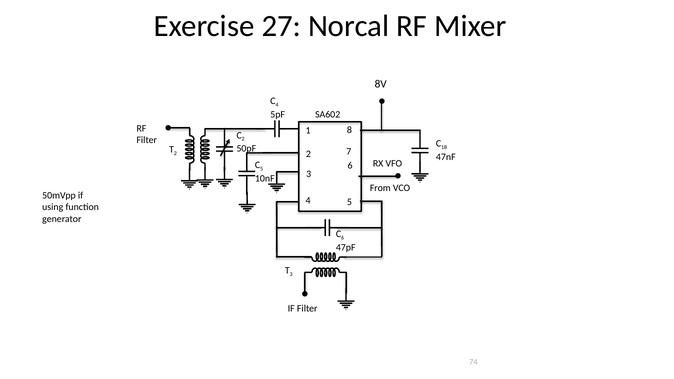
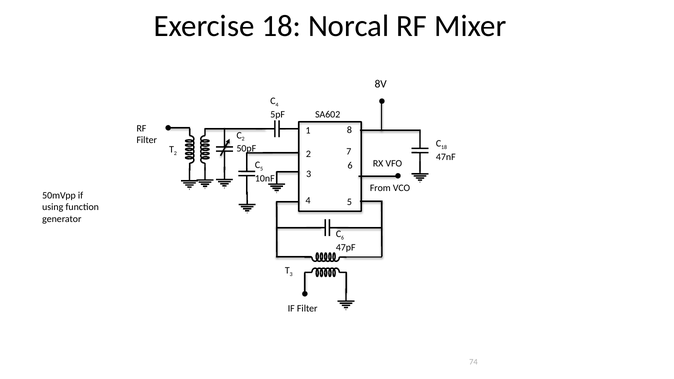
Exercise 27: 27 -> 18
